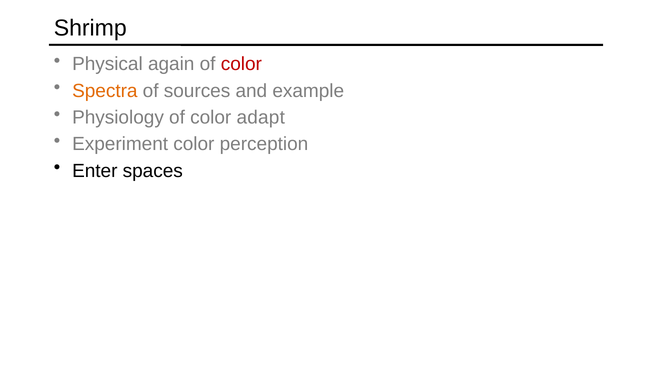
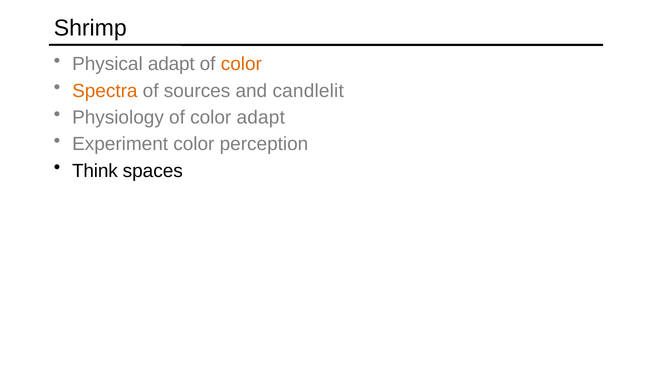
Physical again: again -> adapt
color at (241, 64) colour: red -> orange
example: example -> candlelit
Enter: Enter -> Think
